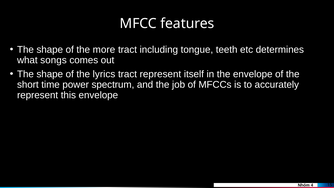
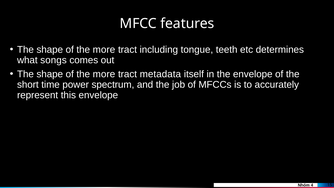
lyrics at (104, 74): lyrics -> more
tract represent: represent -> metadata
